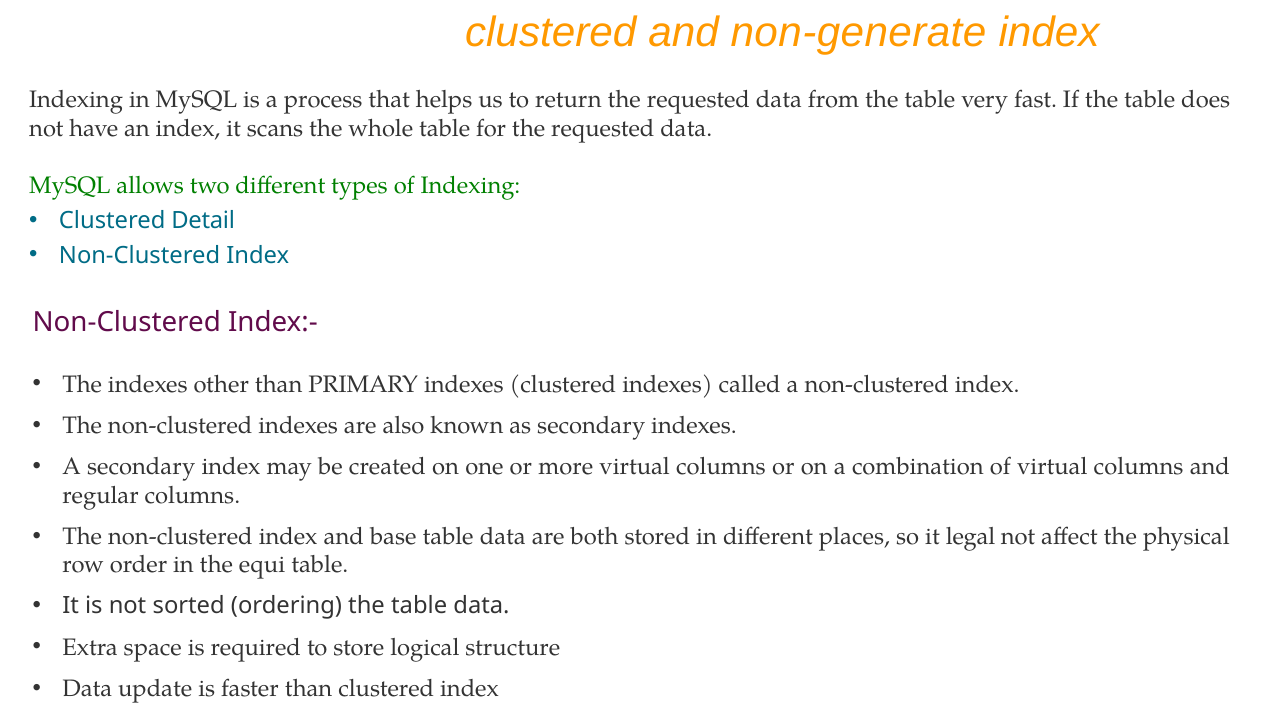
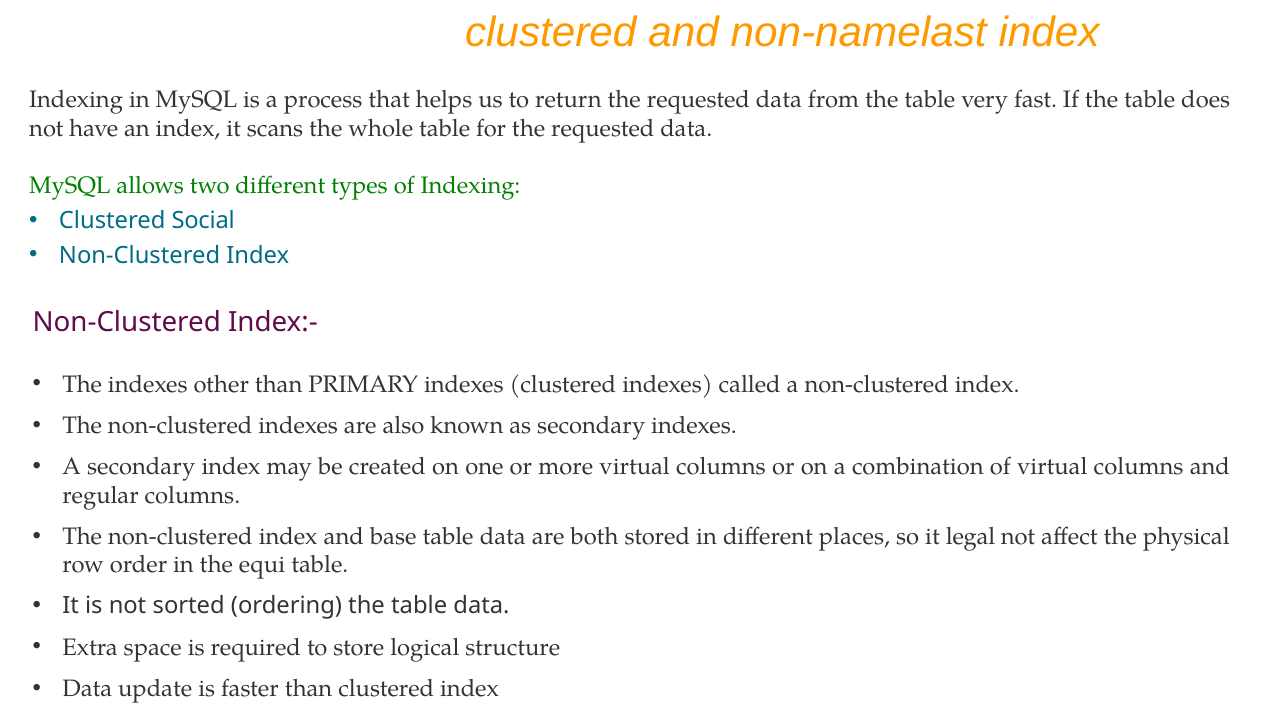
non-generate: non-generate -> non-namelast
Detail: Detail -> Social
